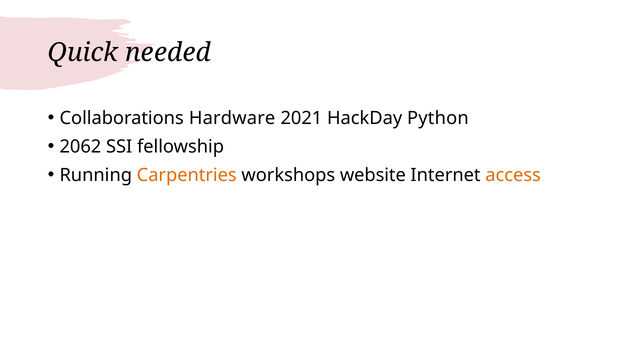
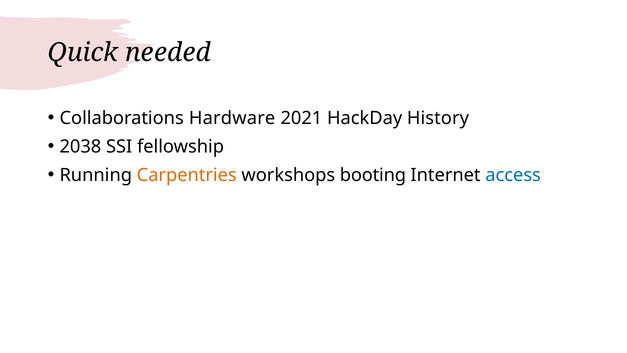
Python: Python -> History
2062: 2062 -> 2038
website: website -> booting
access colour: orange -> blue
